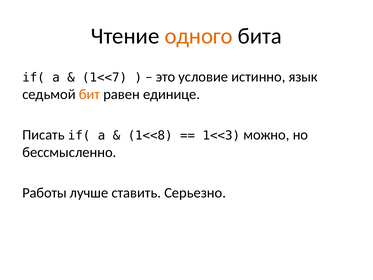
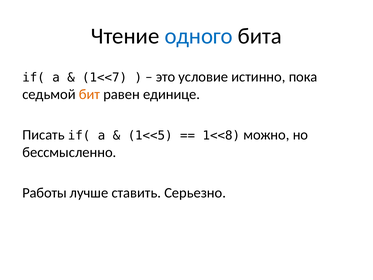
одного colour: orange -> blue
язык: язык -> пока
1<<8: 1<<8 -> 1<<5
1<<3: 1<<3 -> 1<<8
